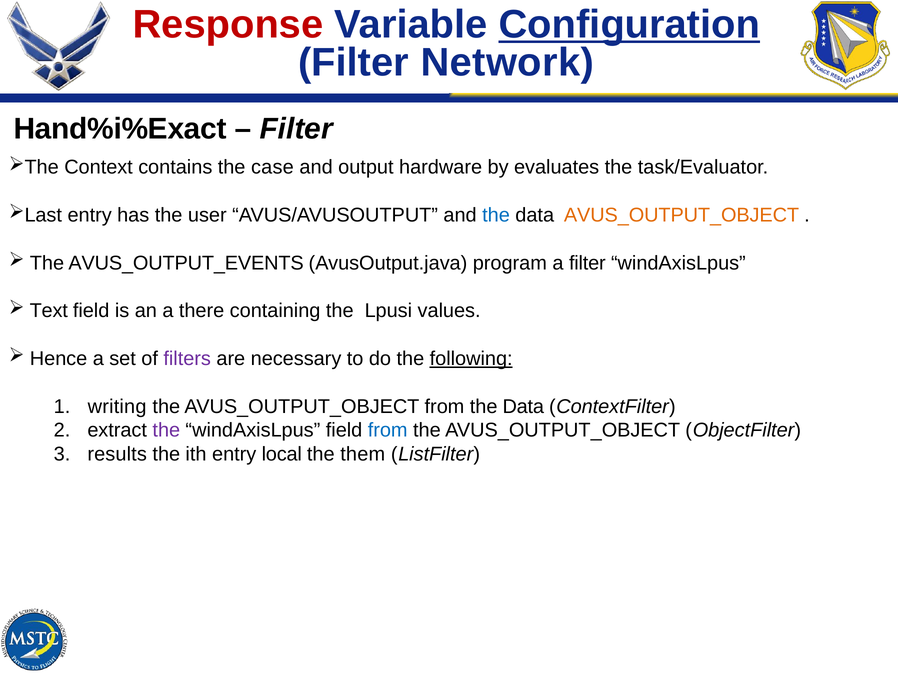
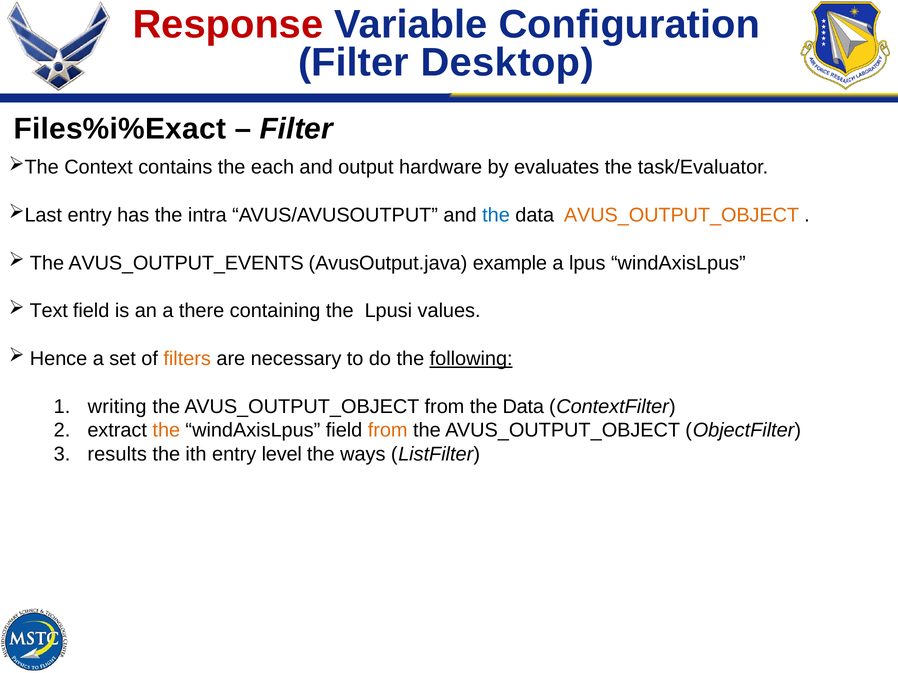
Configuration underline: present -> none
Network: Network -> Desktop
Hand%i%Exact: Hand%i%Exact -> Files%i%Exact
case: case -> each
user: user -> intra
program: program -> example
a filter: filter -> lpus
filters colour: purple -> orange
the at (166, 431) colour: purple -> orange
from at (388, 431) colour: blue -> orange
local: local -> level
them: them -> ways
